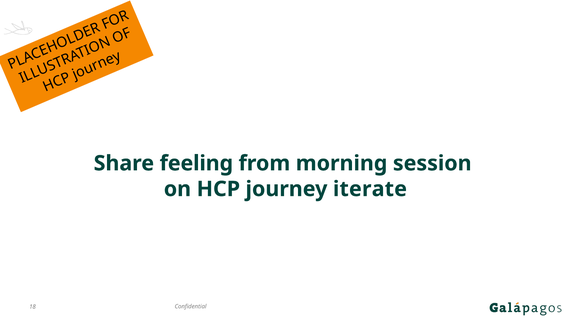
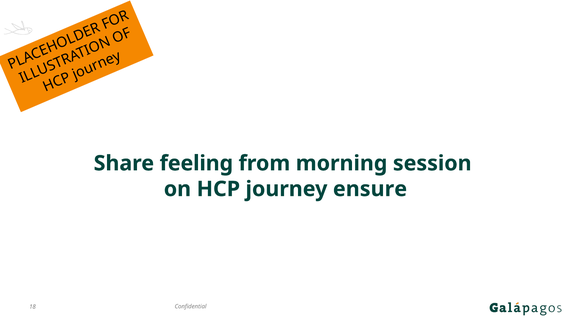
iterate: iterate -> ensure
